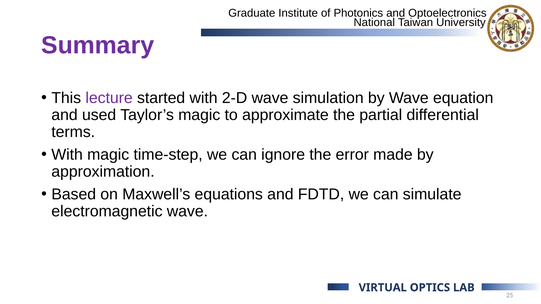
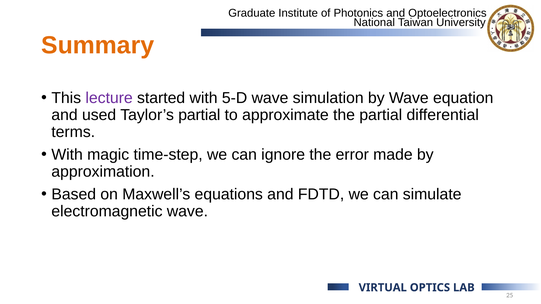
Summary colour: purple -> orange
2-D: 2-D -> 5-D
Taylor’s magic: magic -> partial
